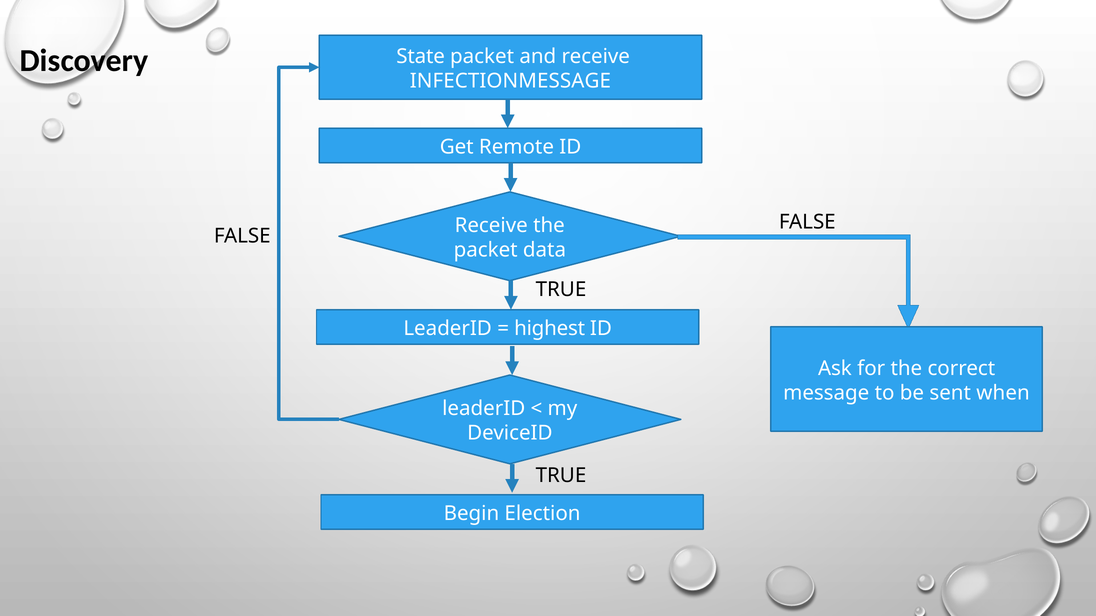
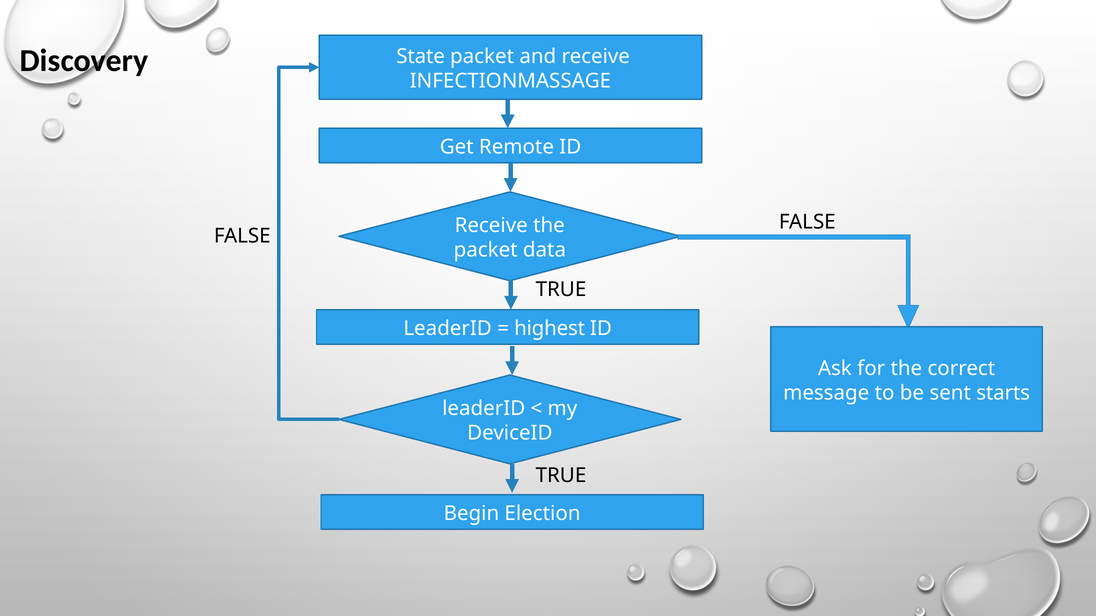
INFECTIONMESSAGE: INFECTIONMESSAGE -> INFECTIONMASSAGE
when: when -> starts
